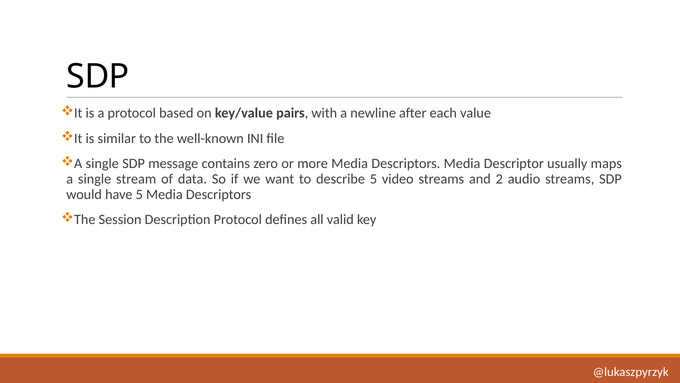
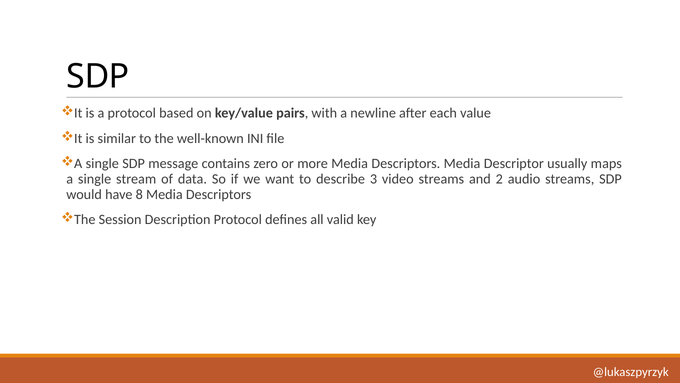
describe 5: 5 -> 3
have 5: 5 -> 8
